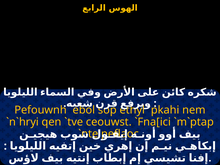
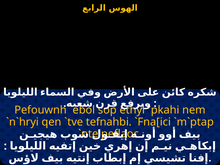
ceouwst: ceouwst -> tefnahbi
